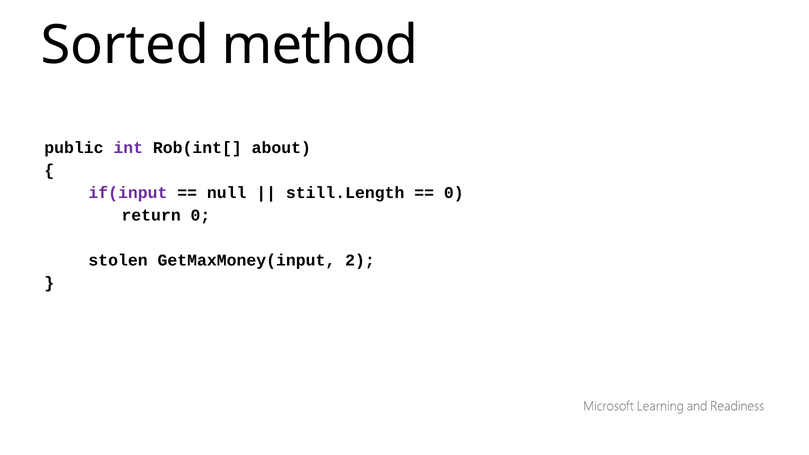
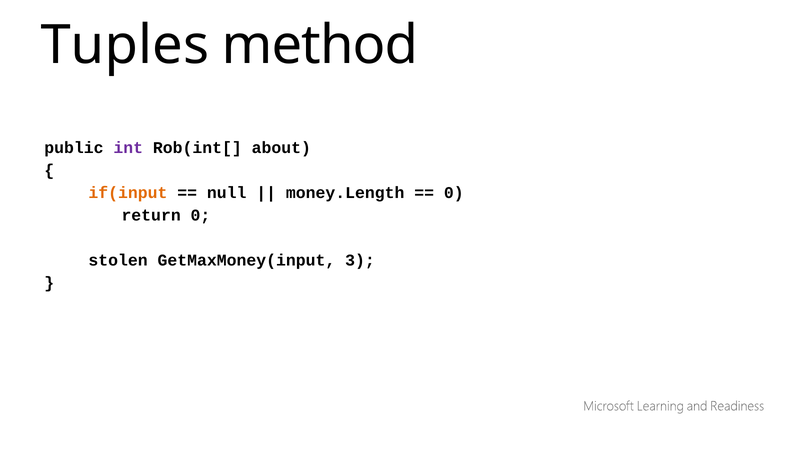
Sorted: Sorted -> Tuples
if(input colour: purple -> orange
still.Length: still.Length -> money.Length
2: 2 -> 3
